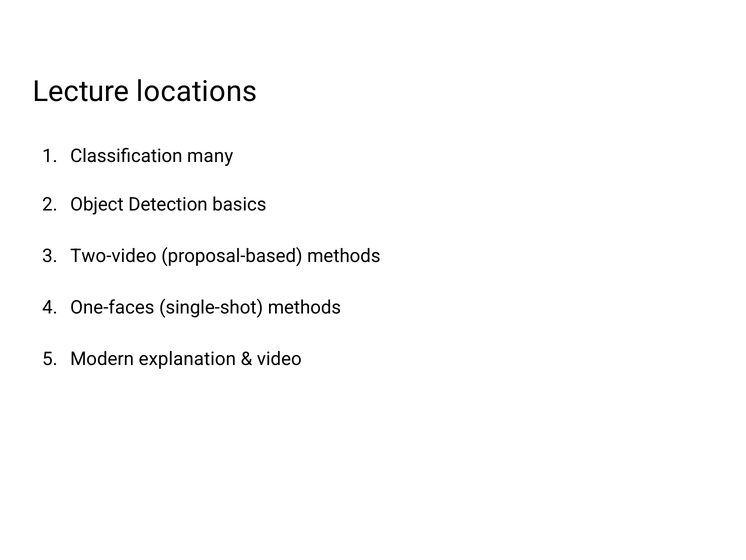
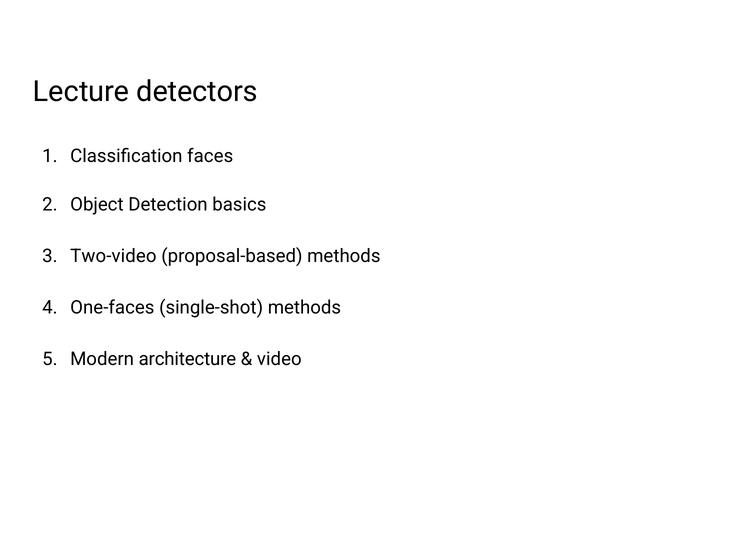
locations: locations -> detectors
many: many -> faces
explanation: explanation -> architecture
